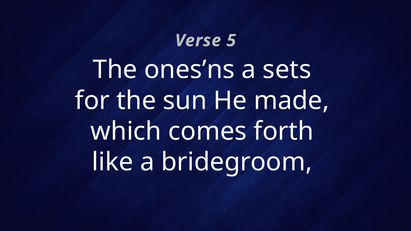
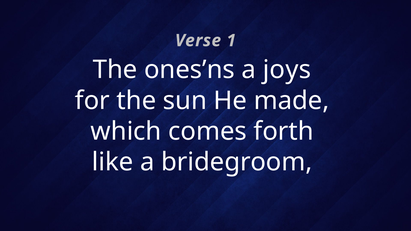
5: 5 -> 1
sets: sets -> joys
